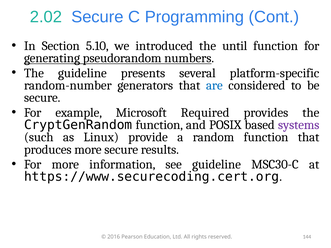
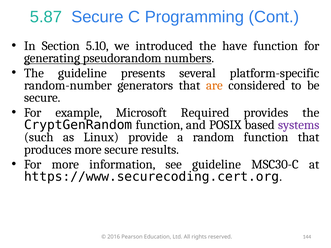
2.02: 2.02 -> 5.87
until: until -> have
are colour: blue -> orange
